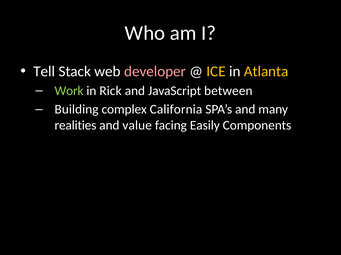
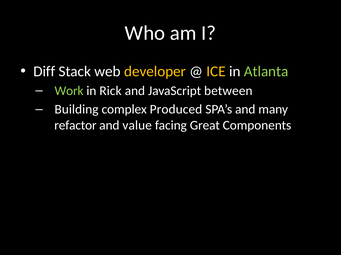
Tell: Tell -> Diff
developer colour: pink -> yellow
Atlanta colour: yellow -> light green
California: California -> Produced
realities: realities -> refactor
Easily: Easily -> Great
